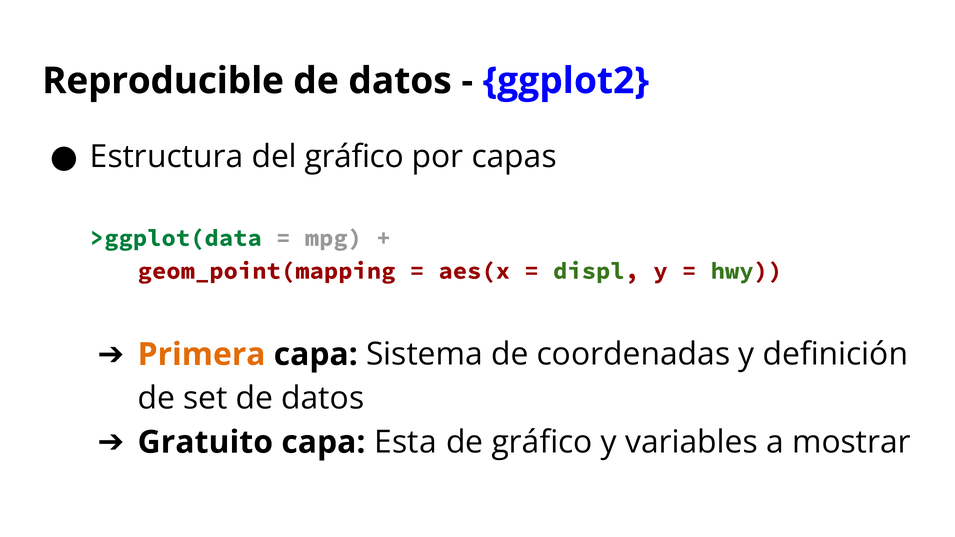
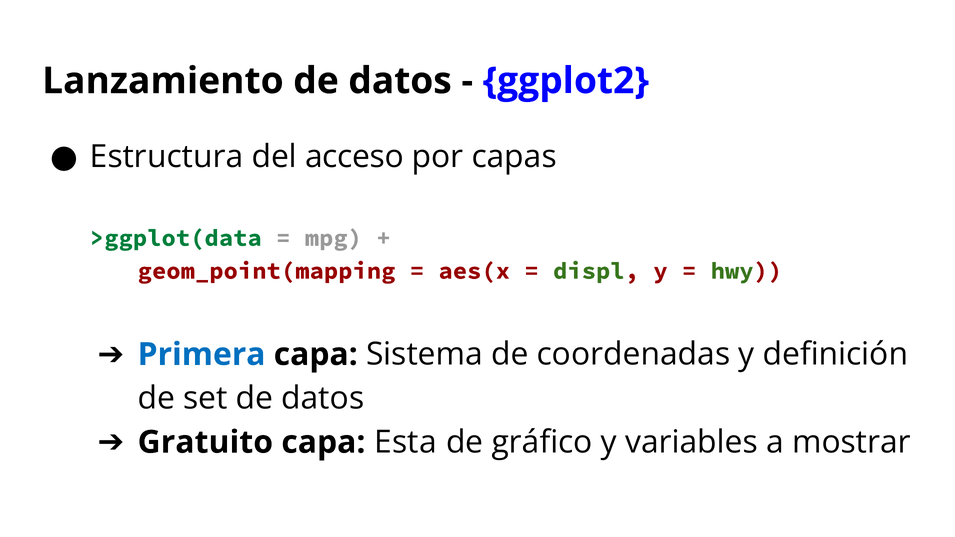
Reproducible: Reproducible -> Lanzamiento
del gráfico: gráfico -> acceso
Primera colour: orange -> blue
